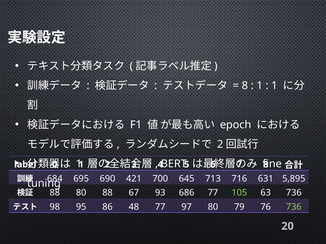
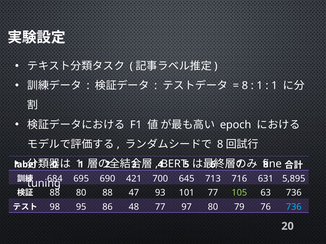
2 at (220, 144): 2 -> 8
67: 67 -> 47
686: 686 -> 101
736 at (294, 207) colour: light green -> light blue
